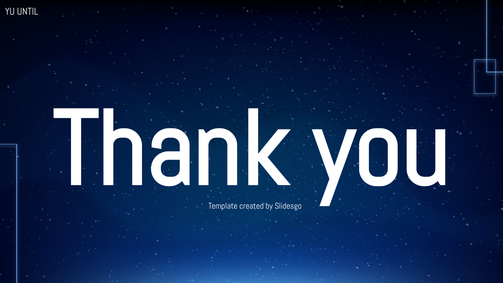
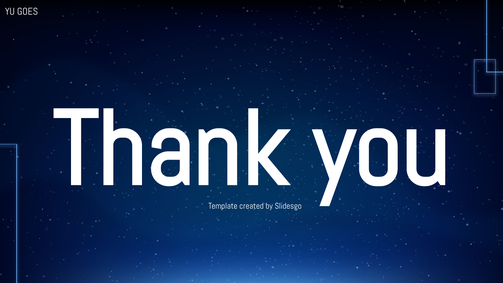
UNTIL: UNTIL -> GOES
